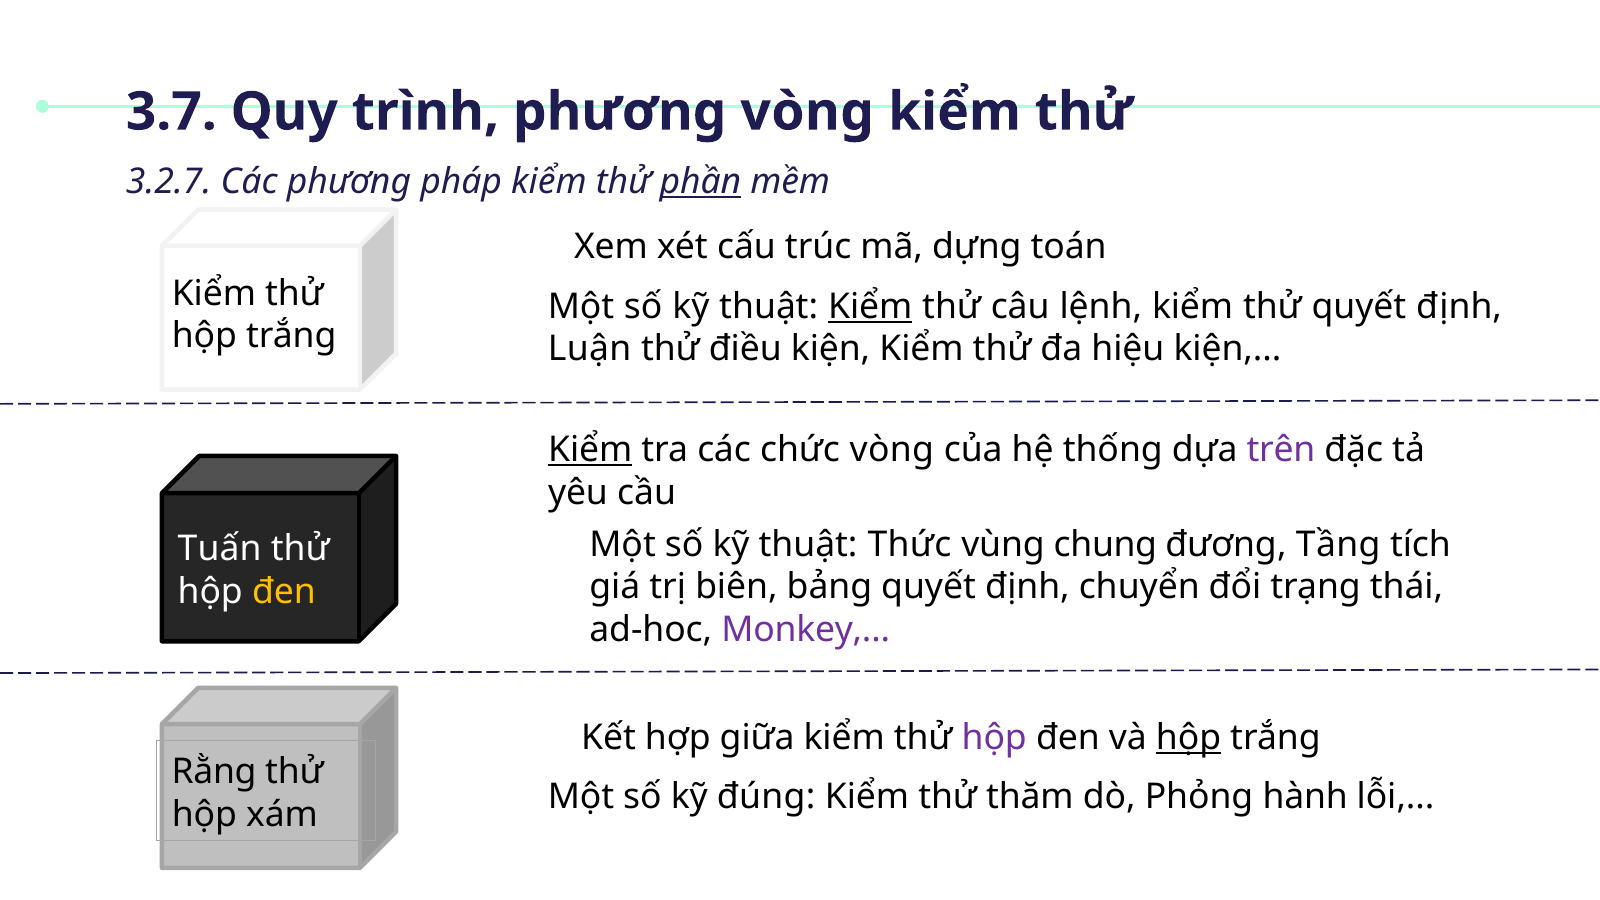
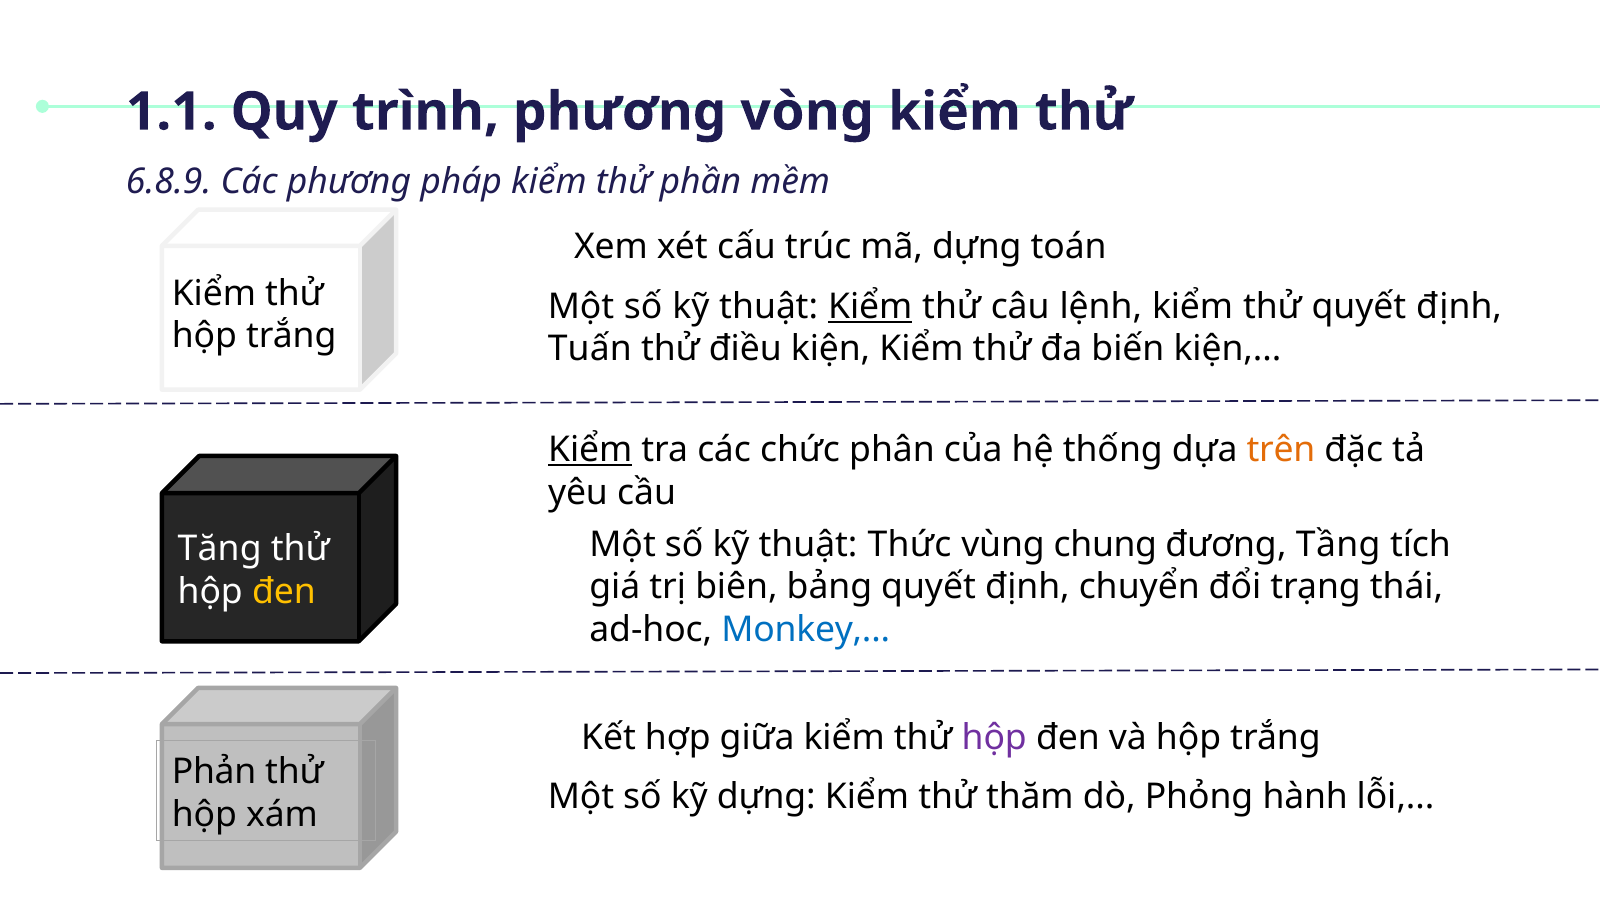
3.7: 3.7 -> 1.1
3.2.7: 3.2.7 -> 6.8.9
phần underline: present -> none
Luận: Luận -> Tuấn
hiệu: hiệu -> biến
chức vòng: vòng -> phân
trên colour: purple -> orange
Tuấn: Tuấn -> Tăng
Monkey colour: purple -> blue
hộp at (1189, 737) underline: present -> none
Rằng: Rằng -> Phản
kỹ đúng: đúng -> dựng
